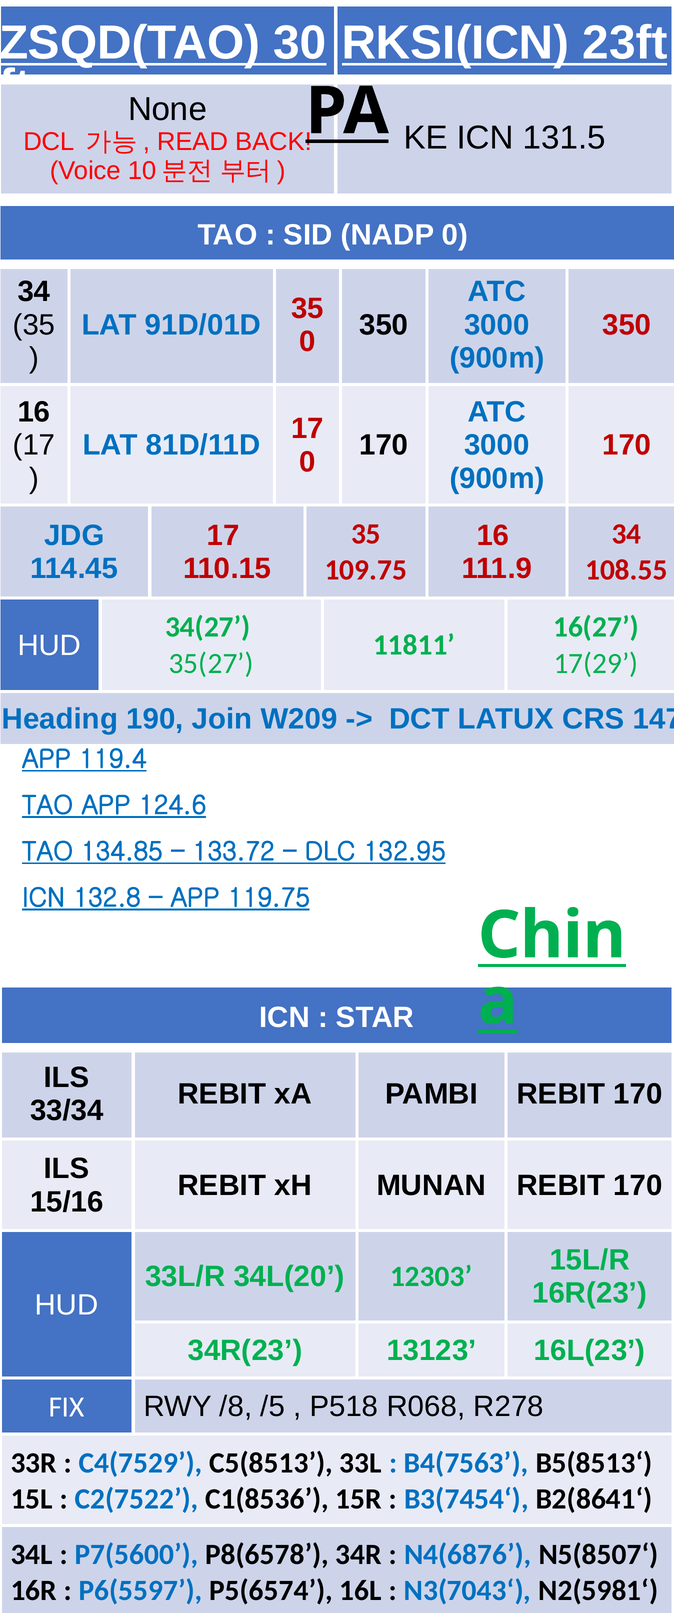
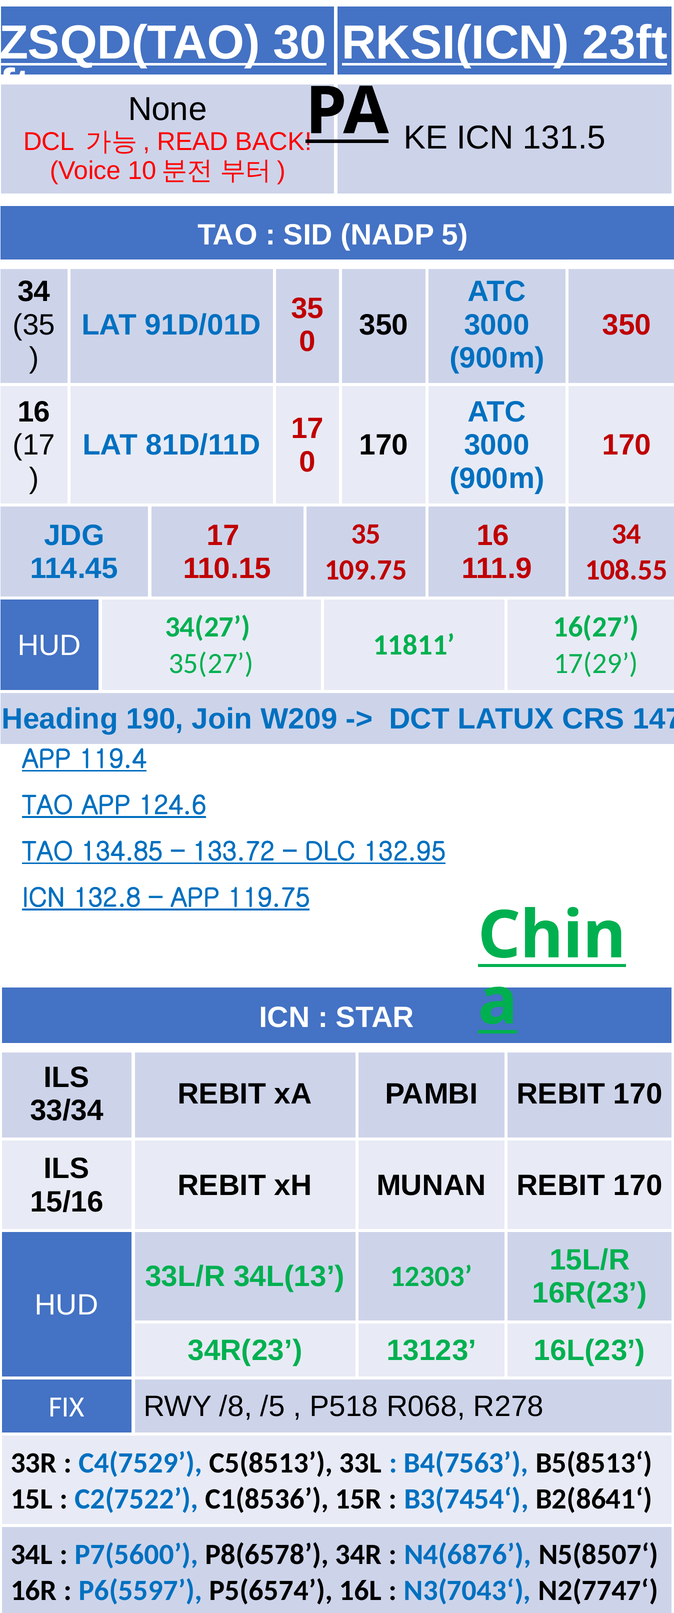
NADP 0: 0 -> 5
34L(20: 34L(20 -> 34L(13
N2(5981‘: N2(5981‘ -> N2(7747‘
